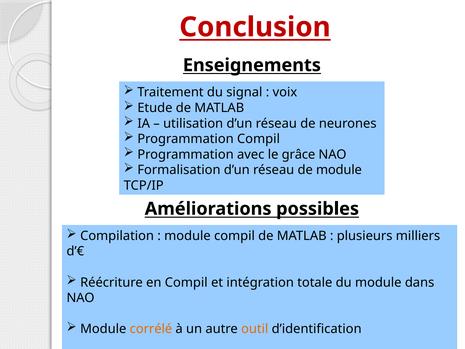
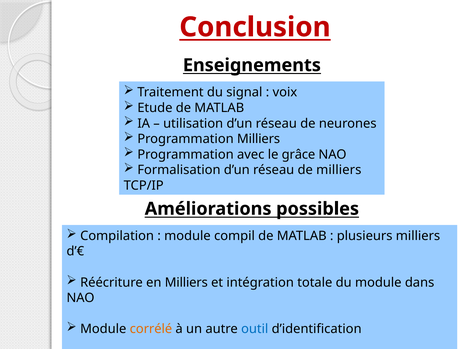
Programmation Compil: Compil -> Milliers
de module: module -> milliers
en Compil: Compil -> Milliers
outil colour: orange -> blue
